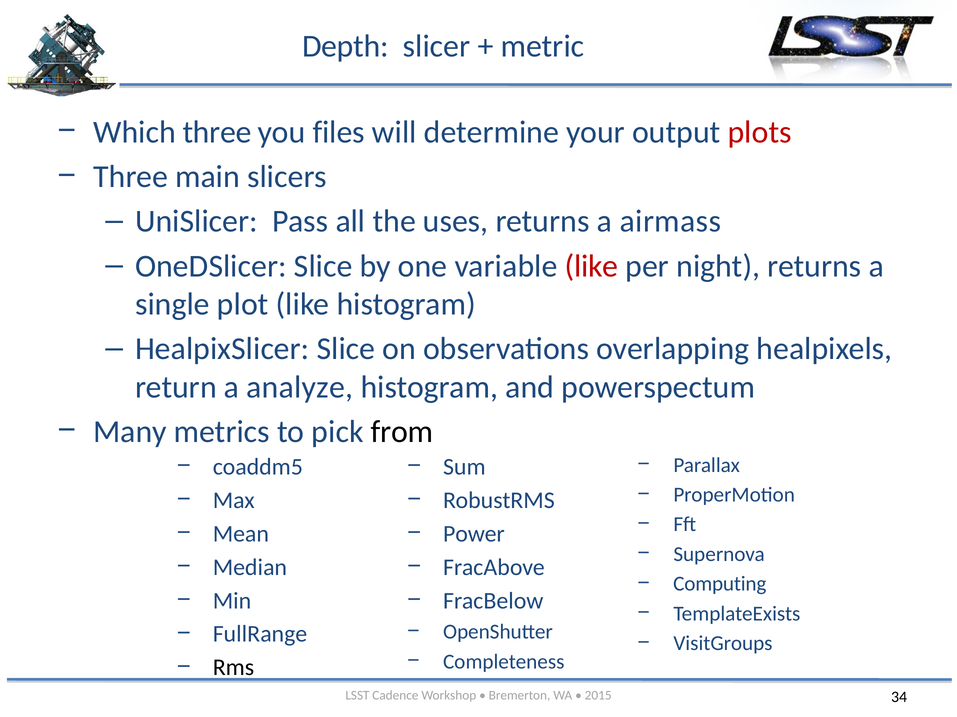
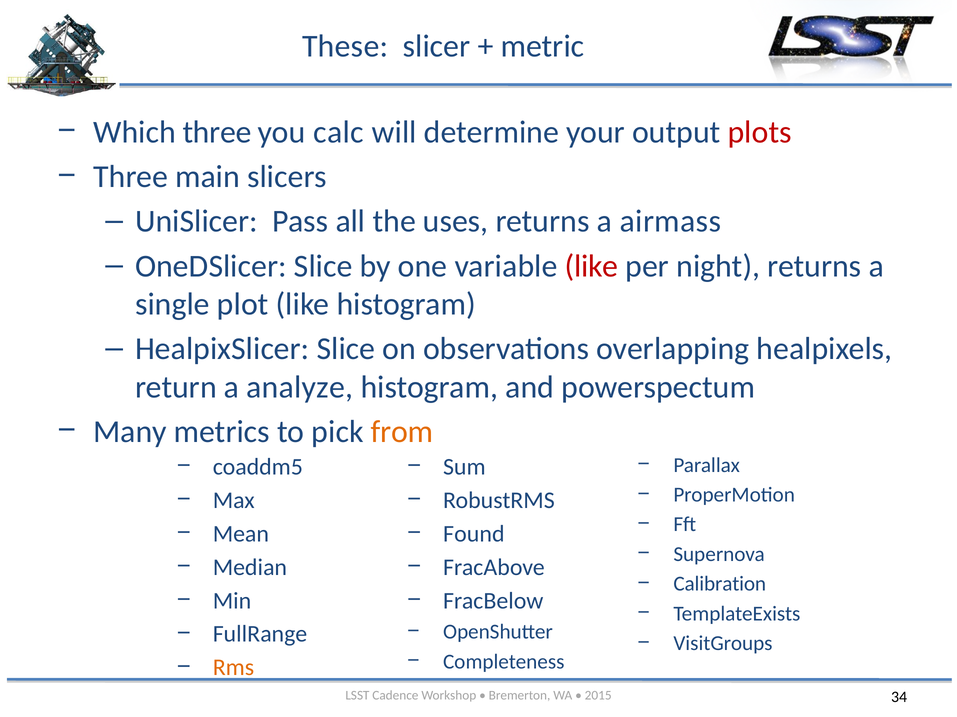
Depth: Depth -> These
files: files -> calc
from colour: black -> orange
Power: Power -> Found
Computing: Computing -> Calibration
Rms colour: black -> orange
